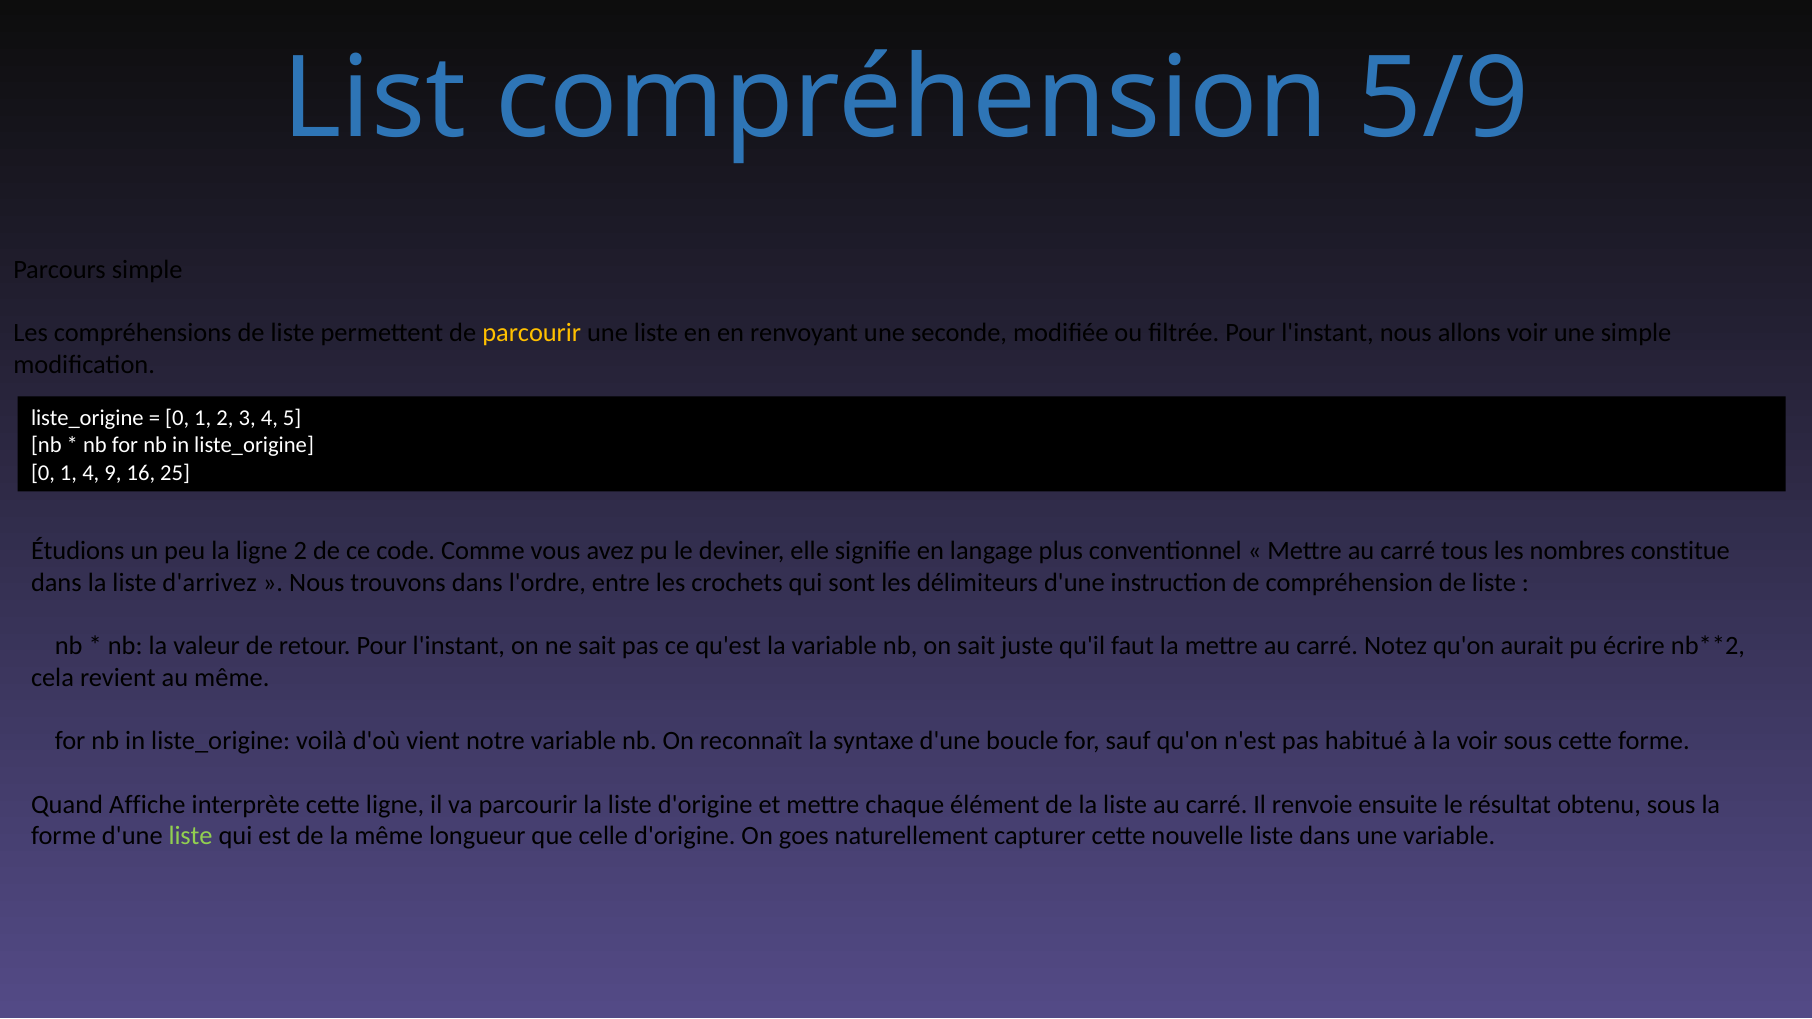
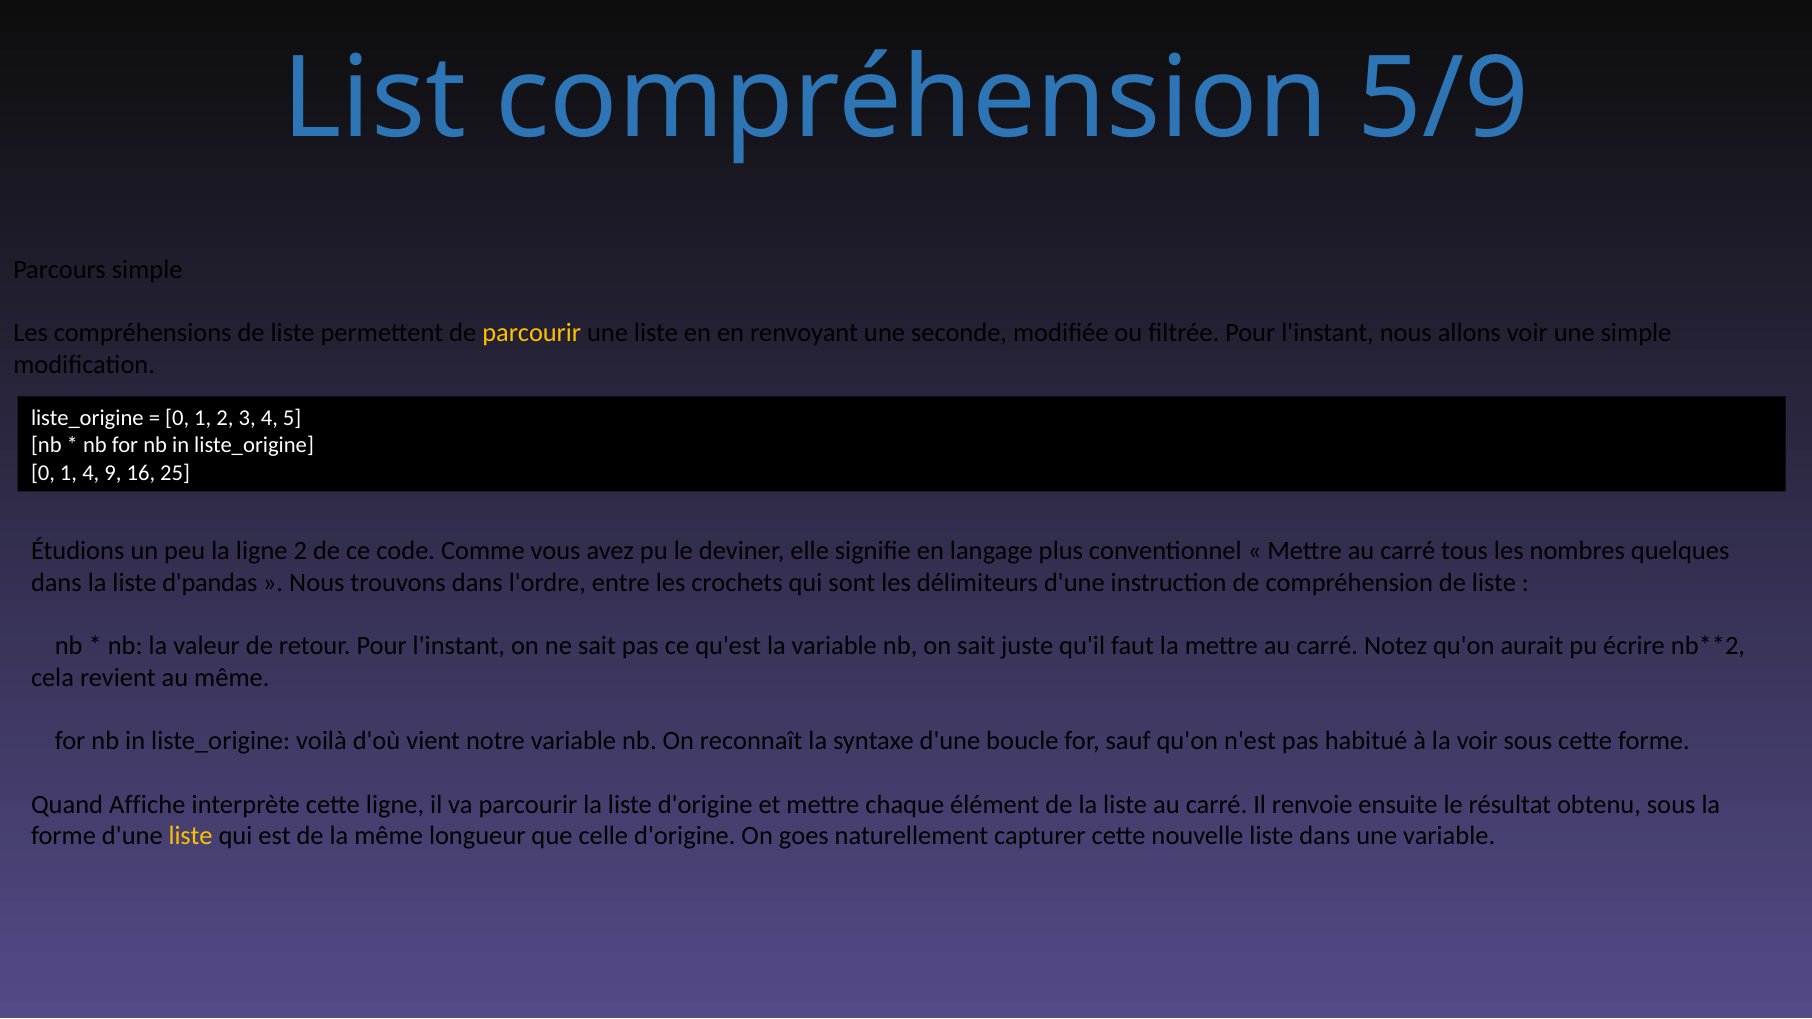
constitue: constitue -> quelques
d'arrivez: d'arrivez -> d'pandas
liste at (191, 836) colour: light green -> yellow
